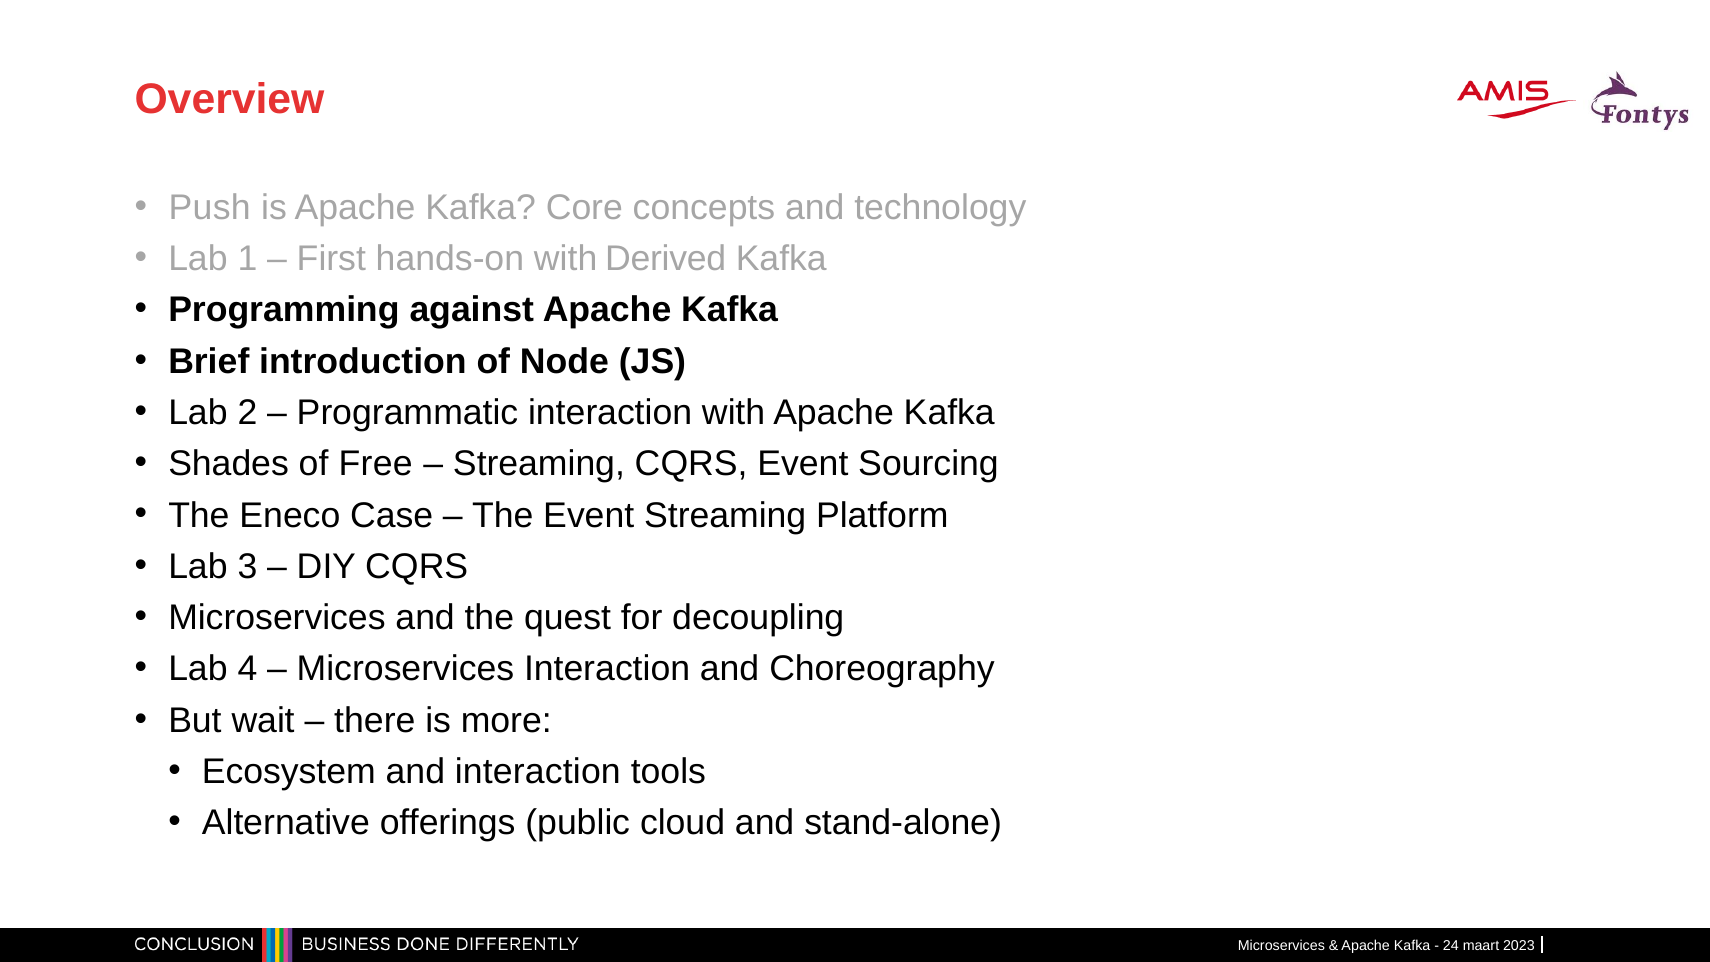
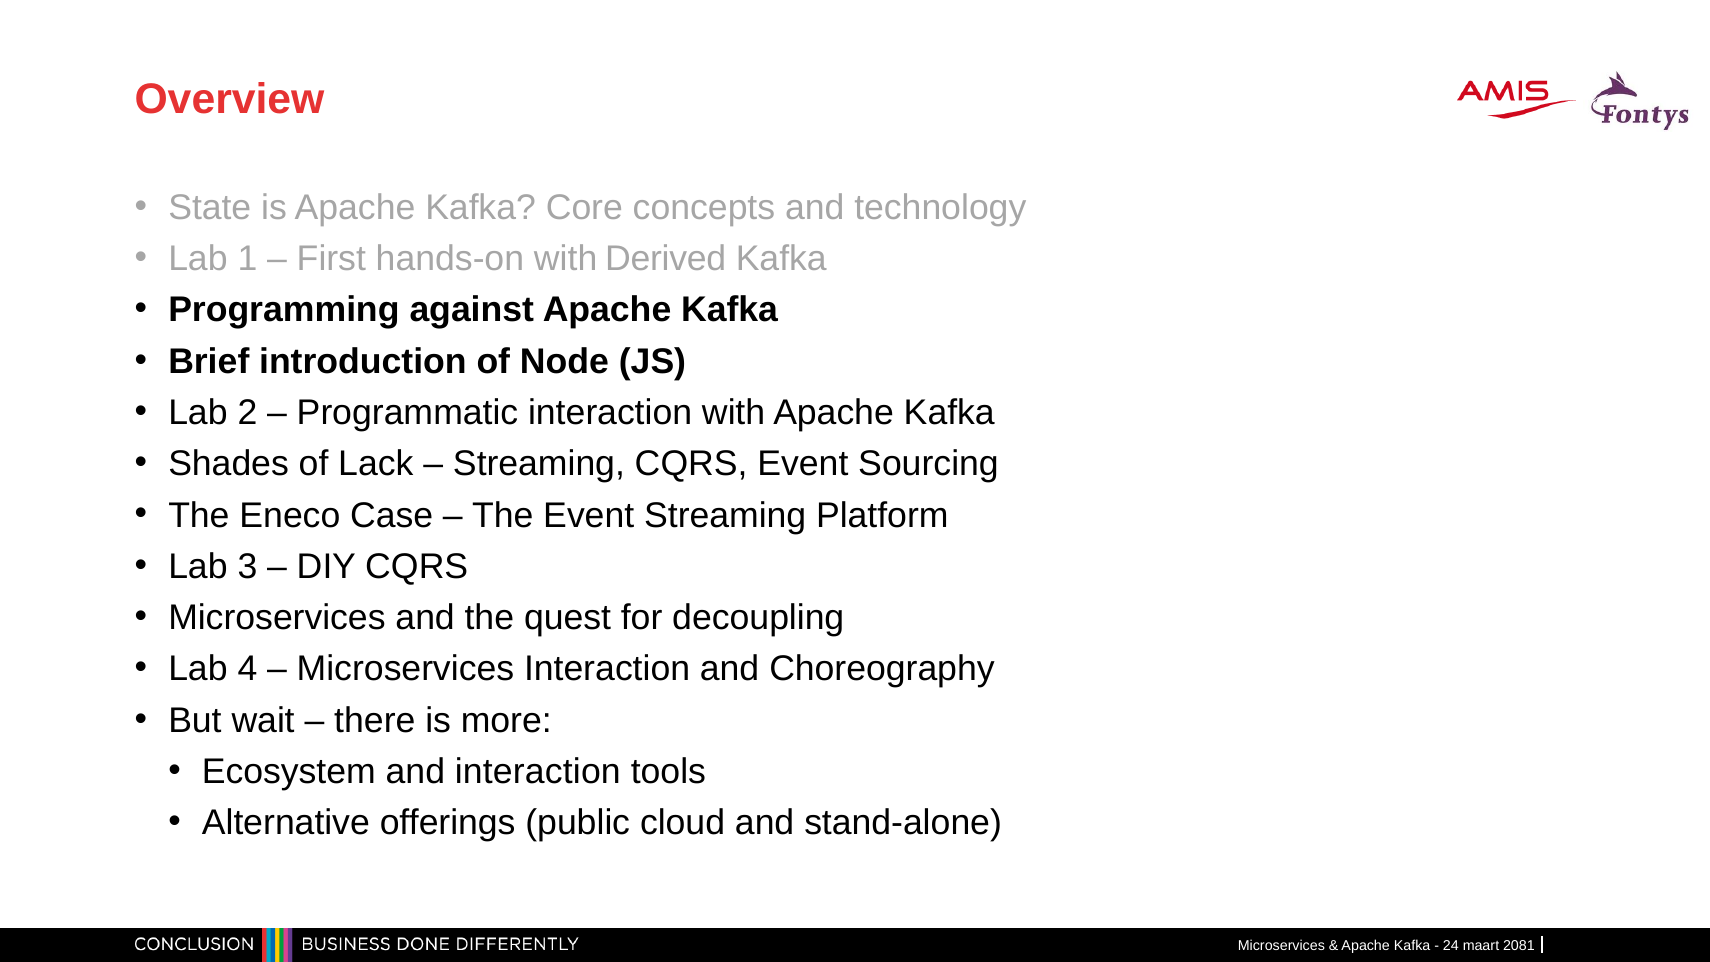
Push: Push -> State
Free: Free -> Lack
2023: 2023 -> 2081
